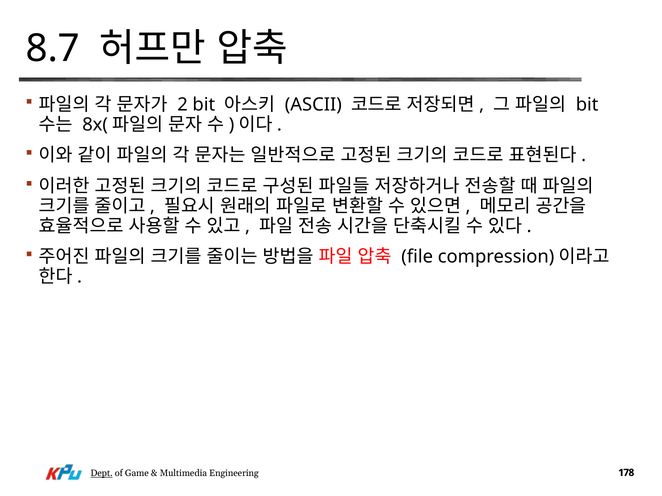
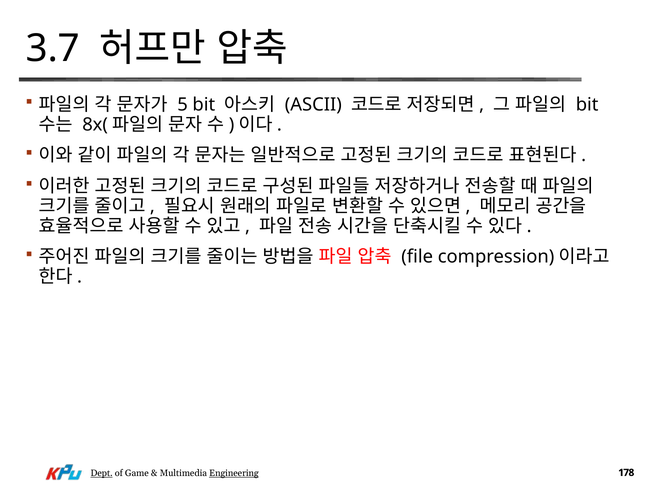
8.7: 8.7 -> 3.7
2: 2 -> 5
Engineering underline: none -> present
